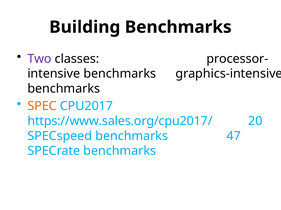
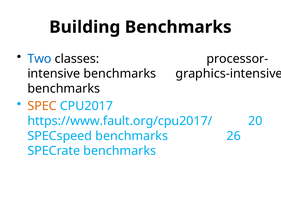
Two colour: purple -> blue
https://www.sales.org/cpu2017/: https://www.sales.org/cpu2017/ -> https://www.fault.org/cpu2017/
47: 47 -> 26
